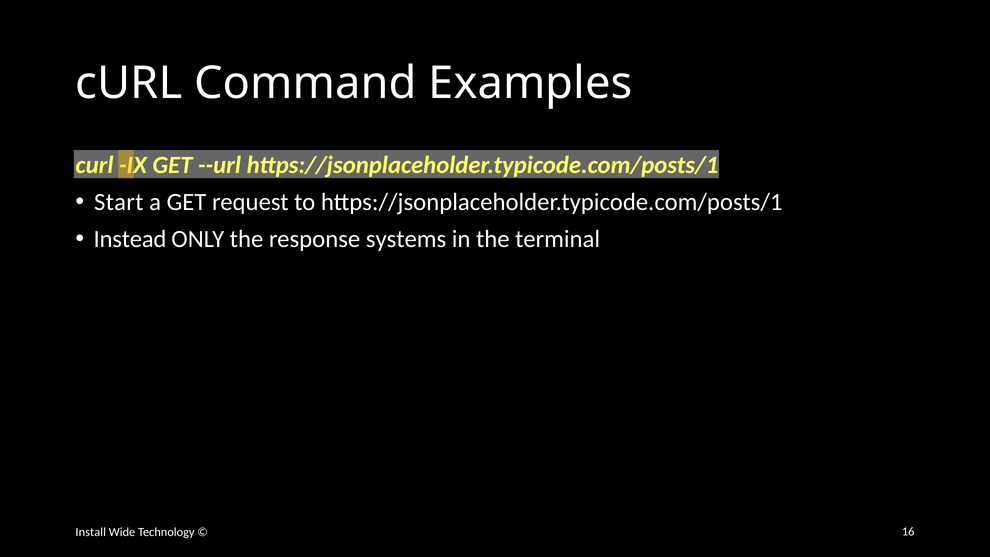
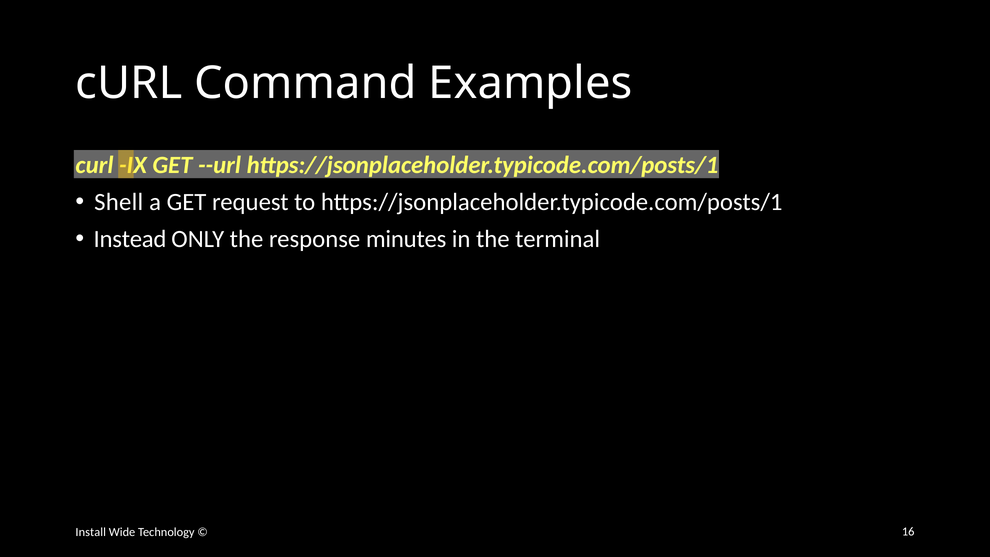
Start: Start -> Shell
systems: systems -> minutes
